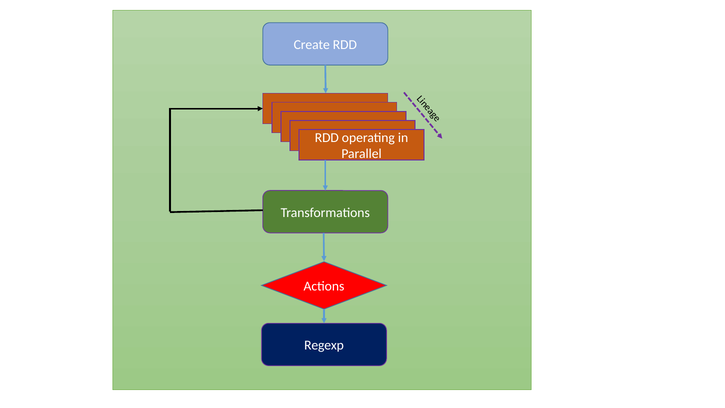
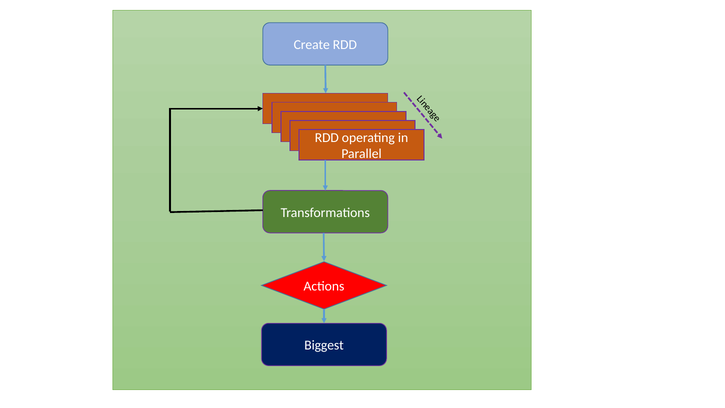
Regexp: Regexp -> Biggest
